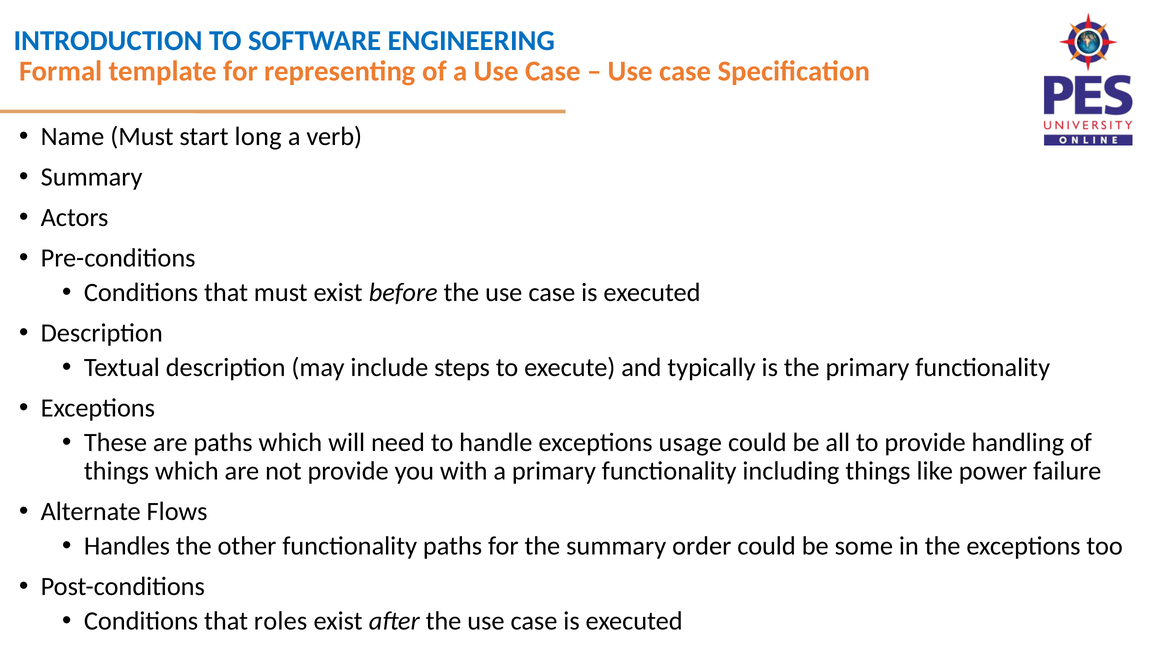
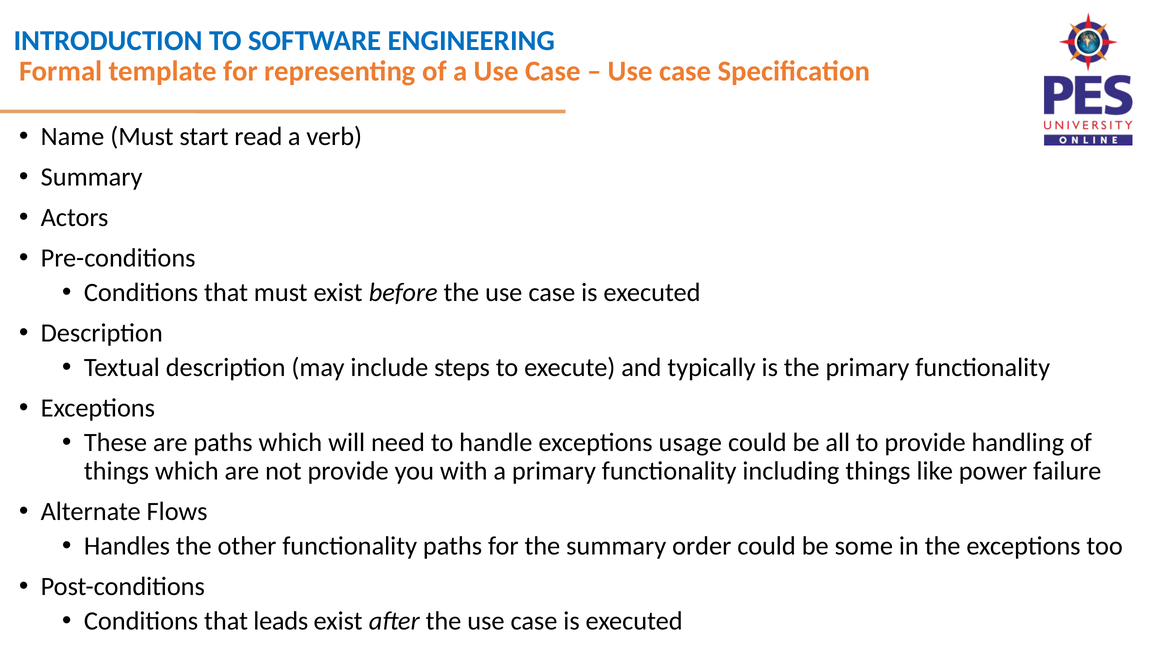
long: long -> read
roles: roles -> leads
